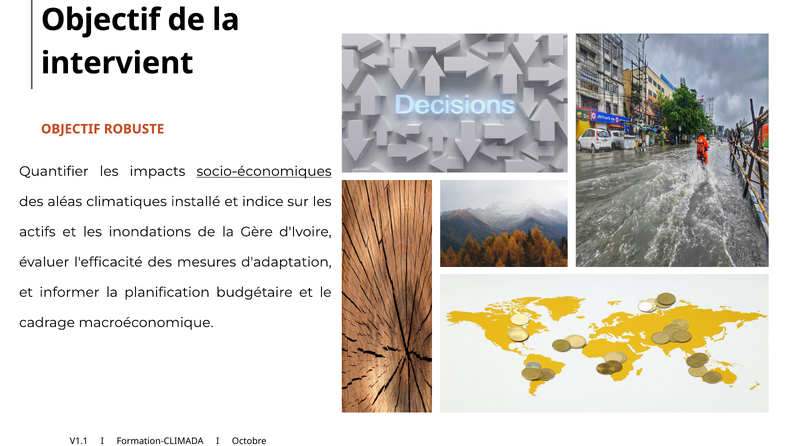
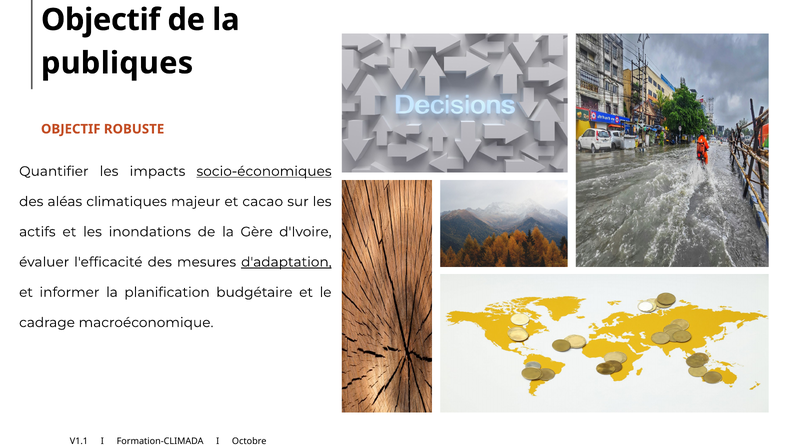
intervient: intervient -> publiques
installé: installé -> majeur
indice: indice -> cacao
d'adaptation underline: none -> present
